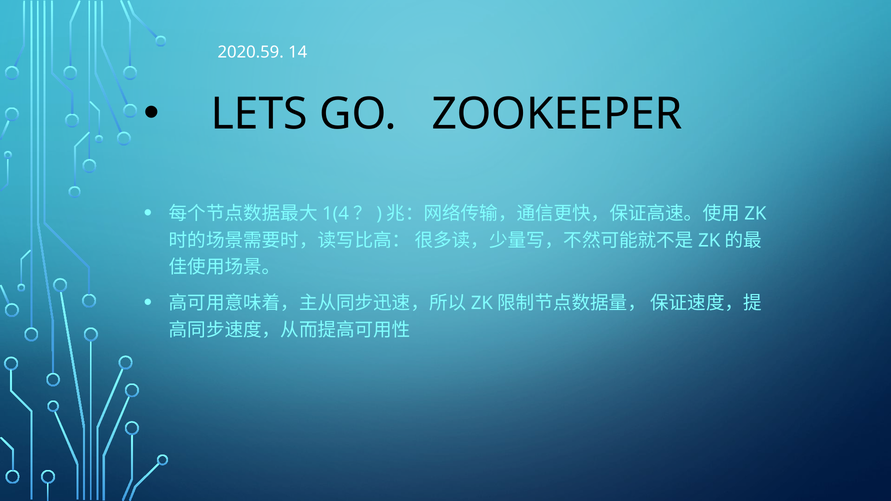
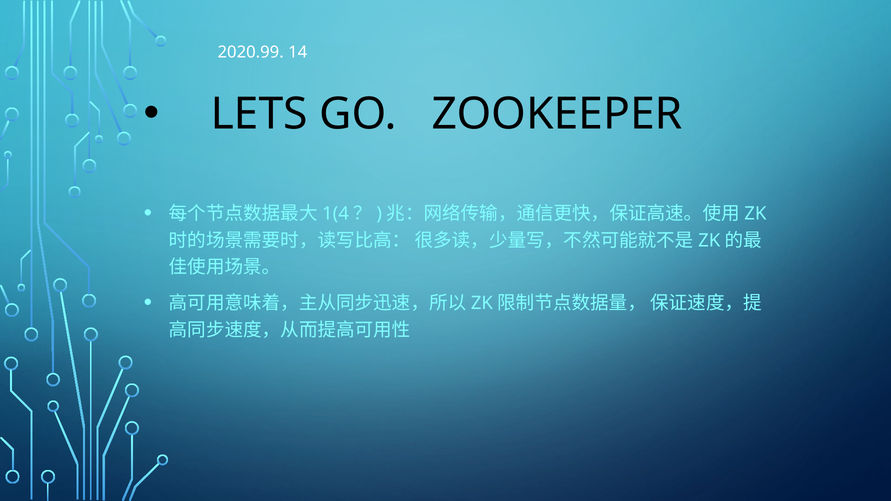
2020.59: 2020.59 -> 2020.99
